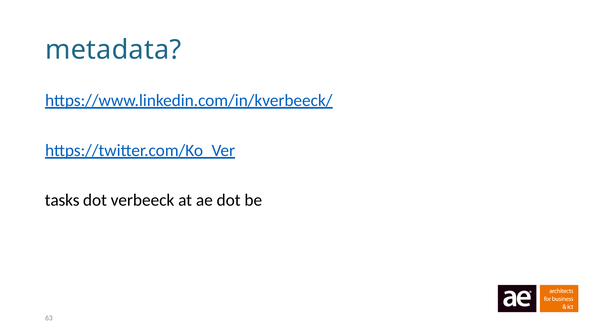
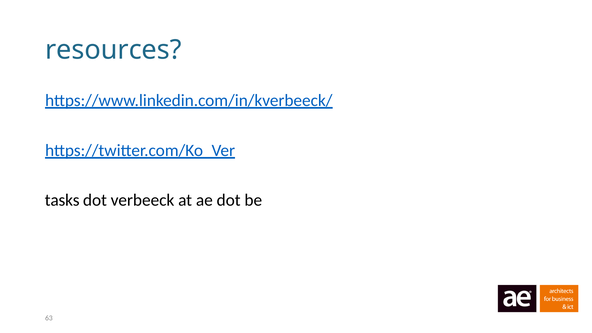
metadata: metadata -> resources
